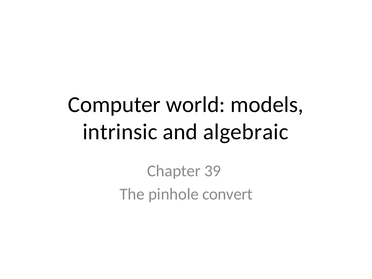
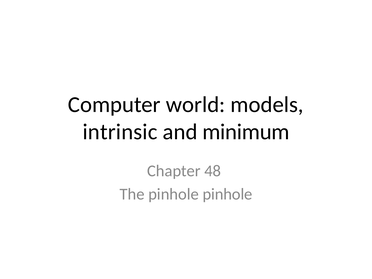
algebraic: algebraic -> minimum
39: 39 -> 48
pinhole convert: convert -> pinhole
